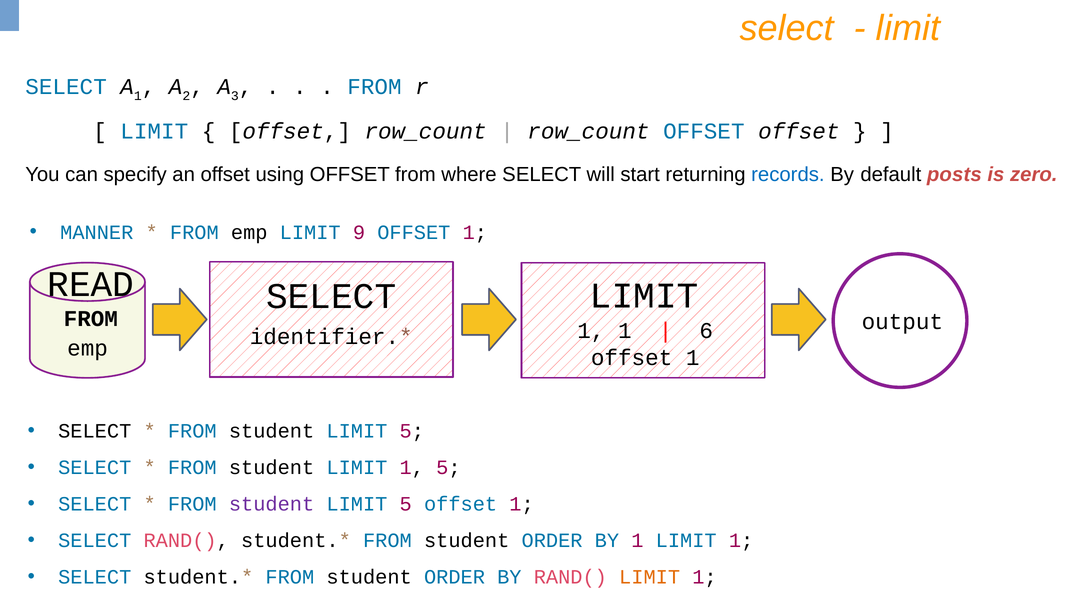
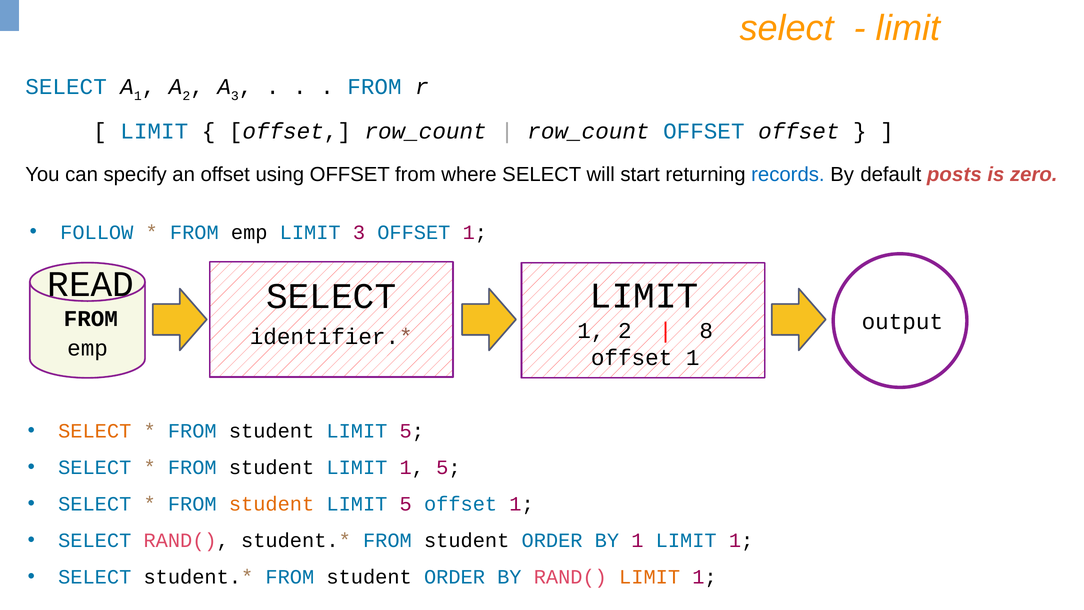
MANNER: MANNER -> FOLLOW
LIMIT 9: 9 -> 3
1 1: 1 -> 2
6: 6 -> 8
SELECT at (95, 431) colour: black -> orange
student at (272, 504) colour: purple -> orange
